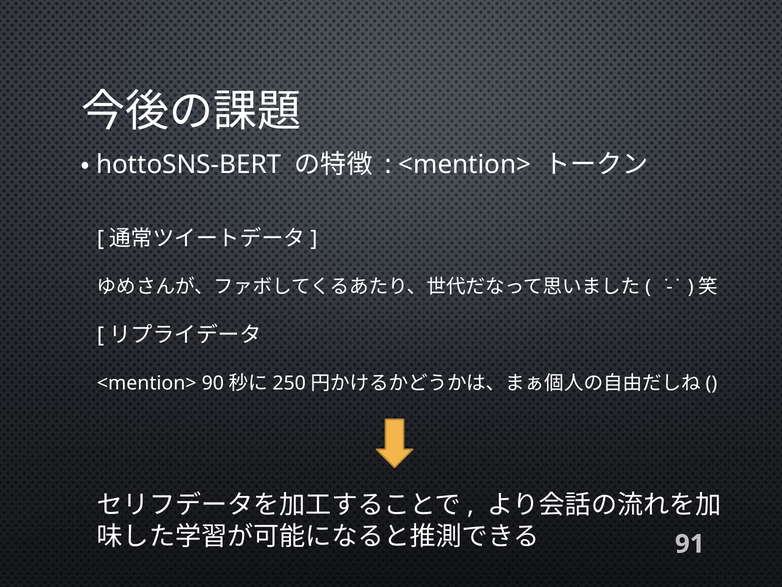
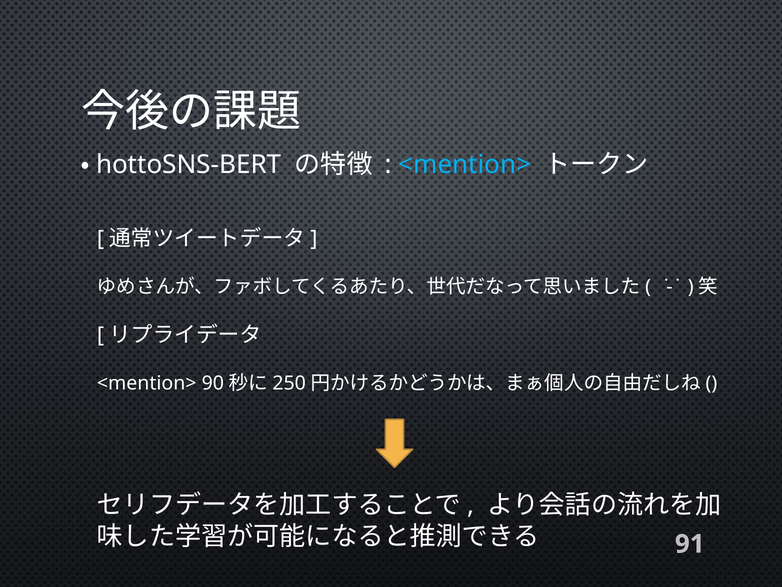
<mention> at (465, 165) colour: white -> light blue
